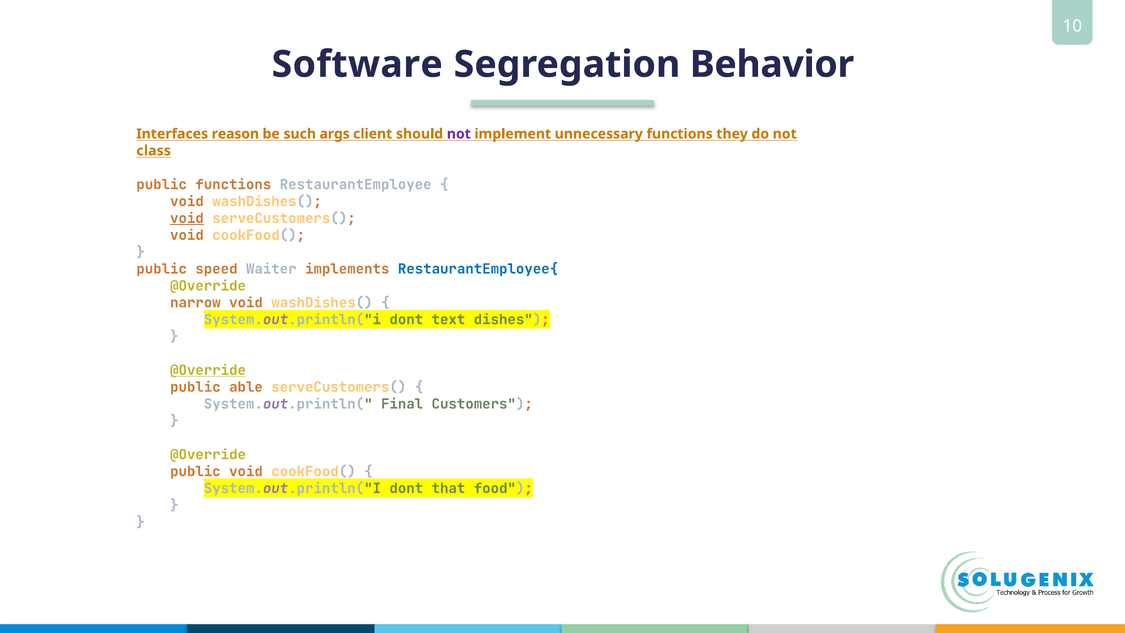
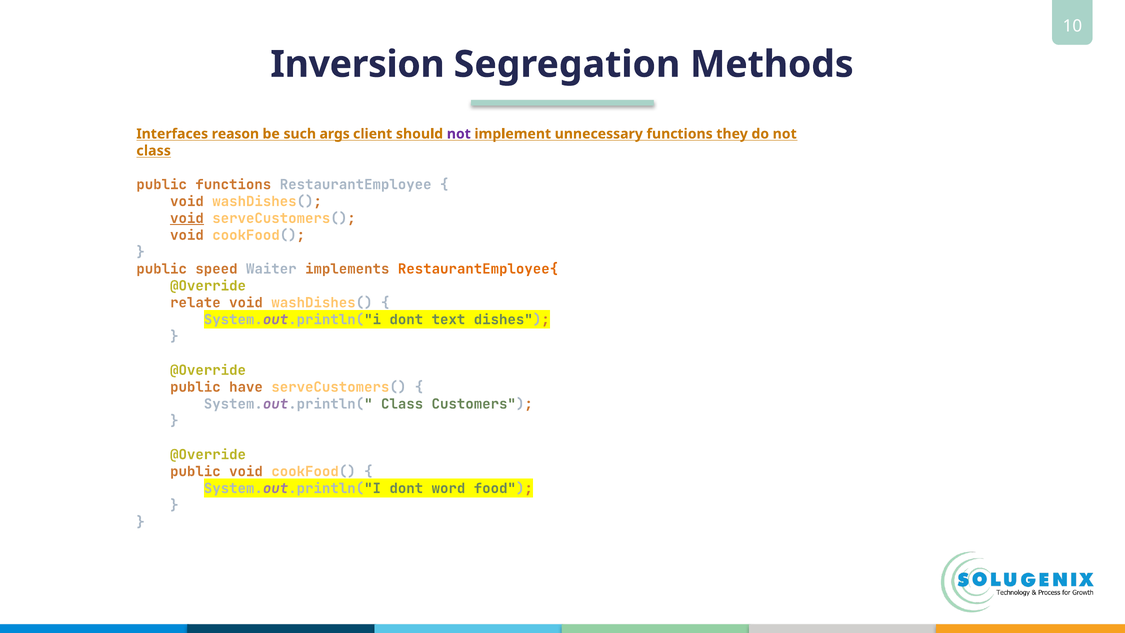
Software: Software -> Inversion
Behavior: Behavior -> Methods
RestaurantEmployee{ colour: blue -> orange
narrow: narrow -> relate
@Override at (208, 370) underline: present -> none
able: able -> have
System.out.println( Final: Final -> Class
that: that -> word
